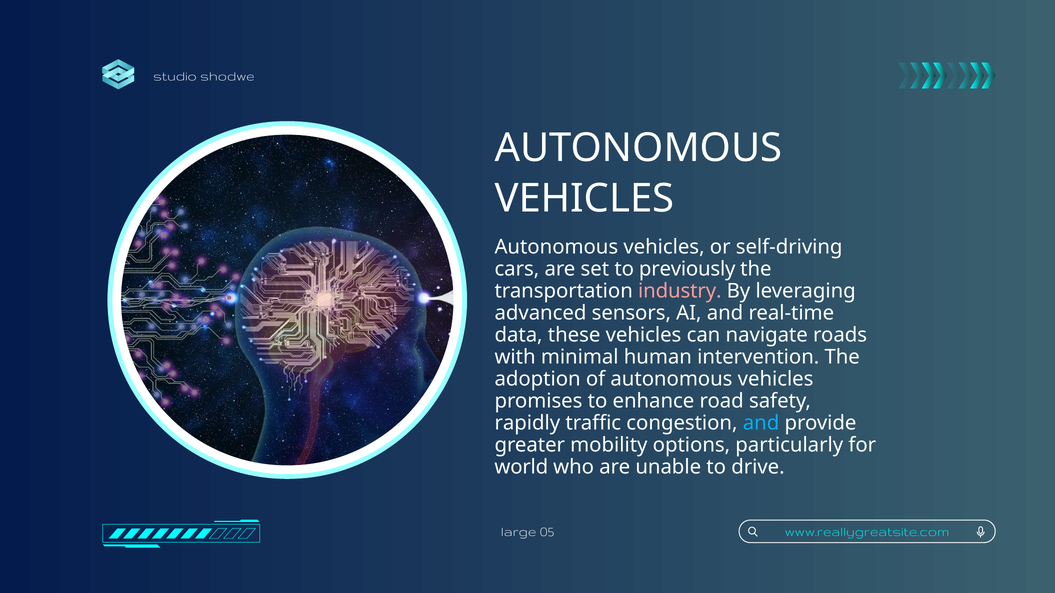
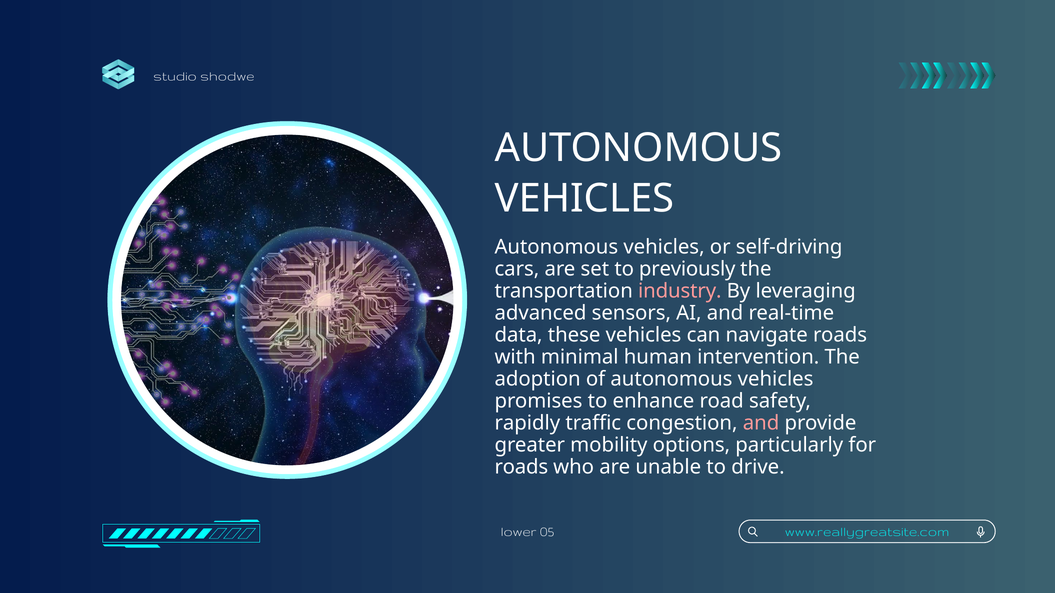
and at (761, 423) colour: light blue -> pink
world at (521, 467): world -> roads
large: large -> lower
